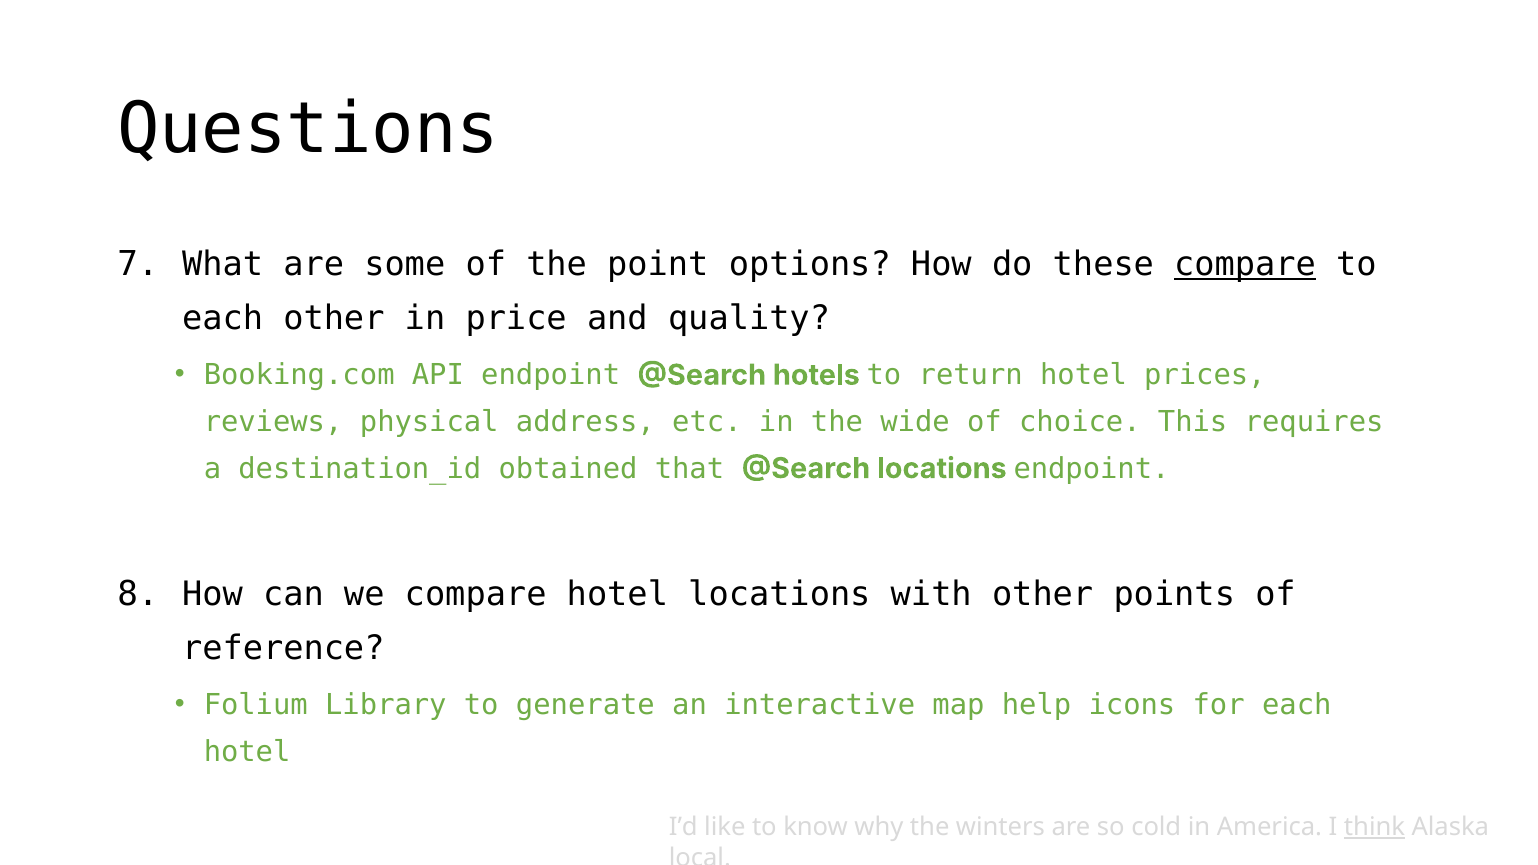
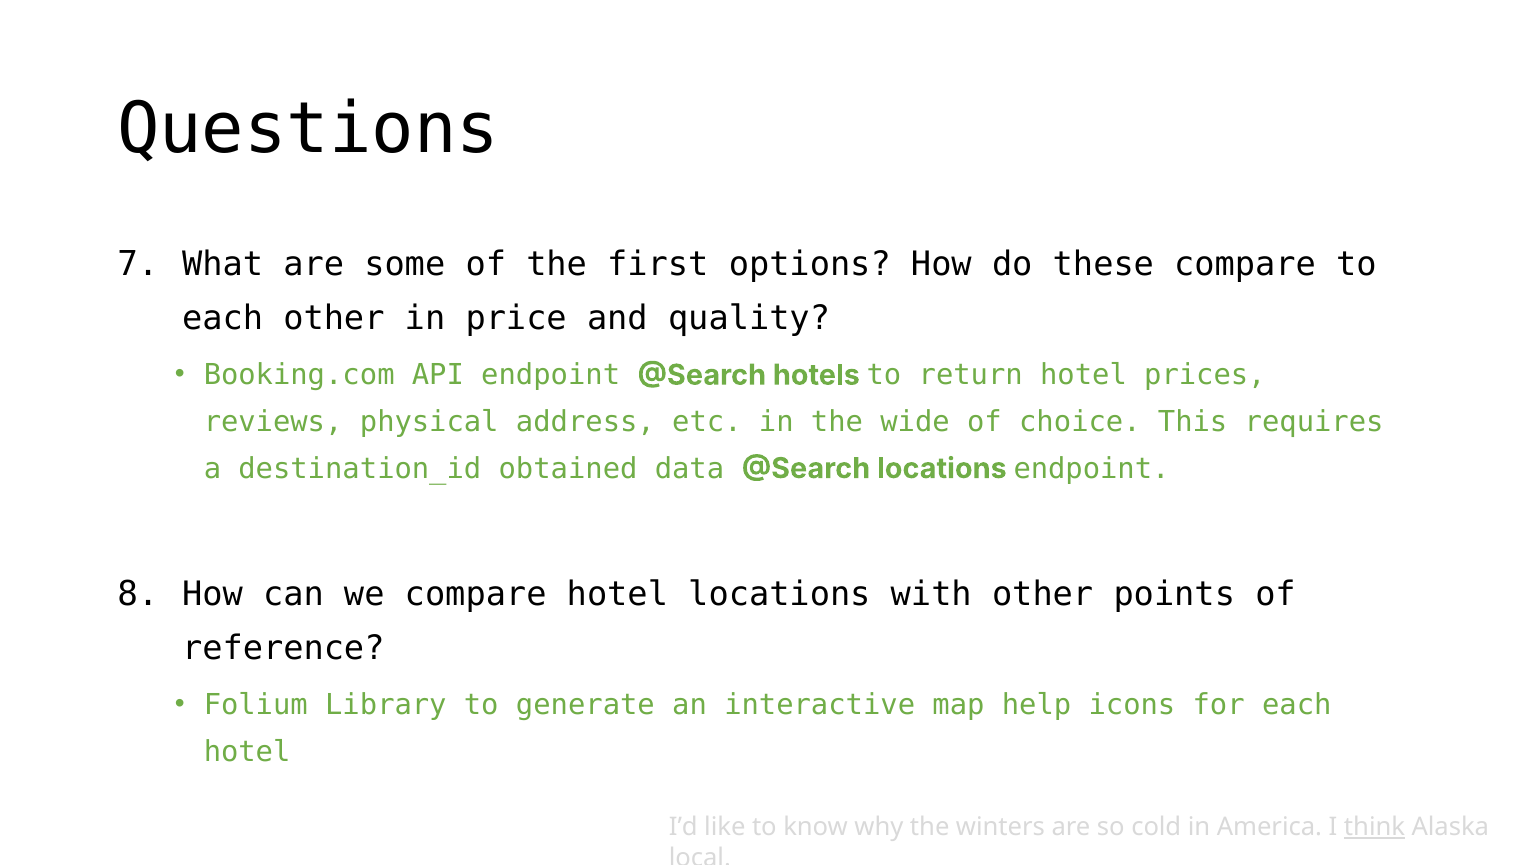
point: point -> first
compare at (1245, 264) underline: present -> none
that: that -> data
